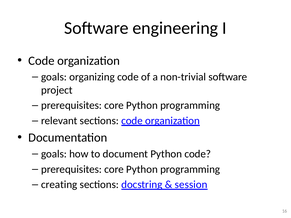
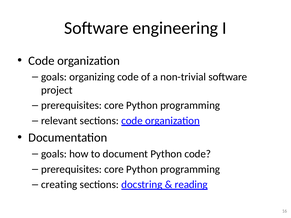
session: session -> reading
